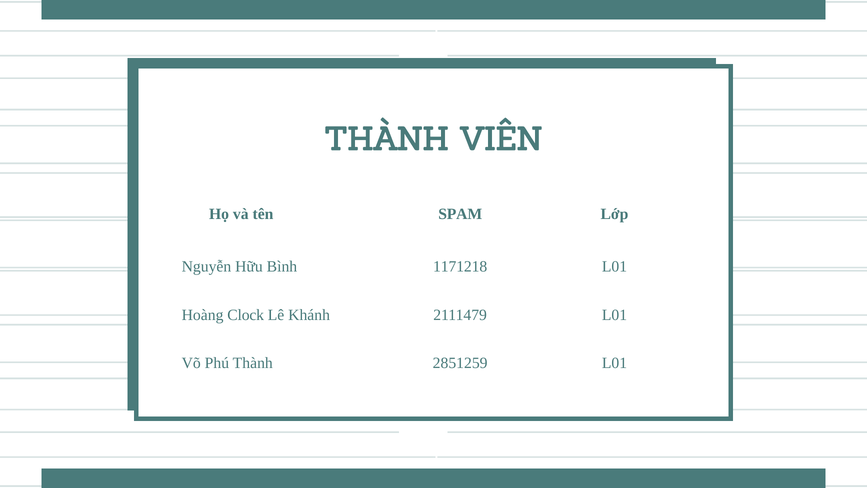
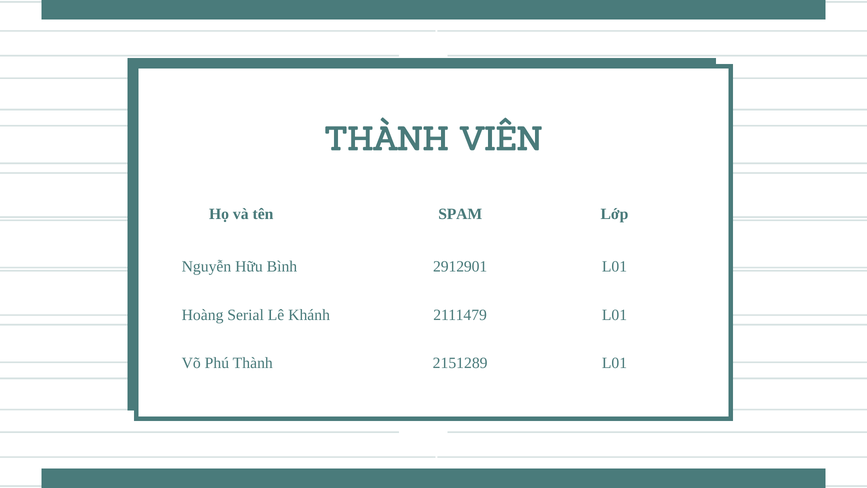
1171218: 1171218 -> 2912901
Clock: Clock -> Serial
2851259: 2851259 -> 2151289
